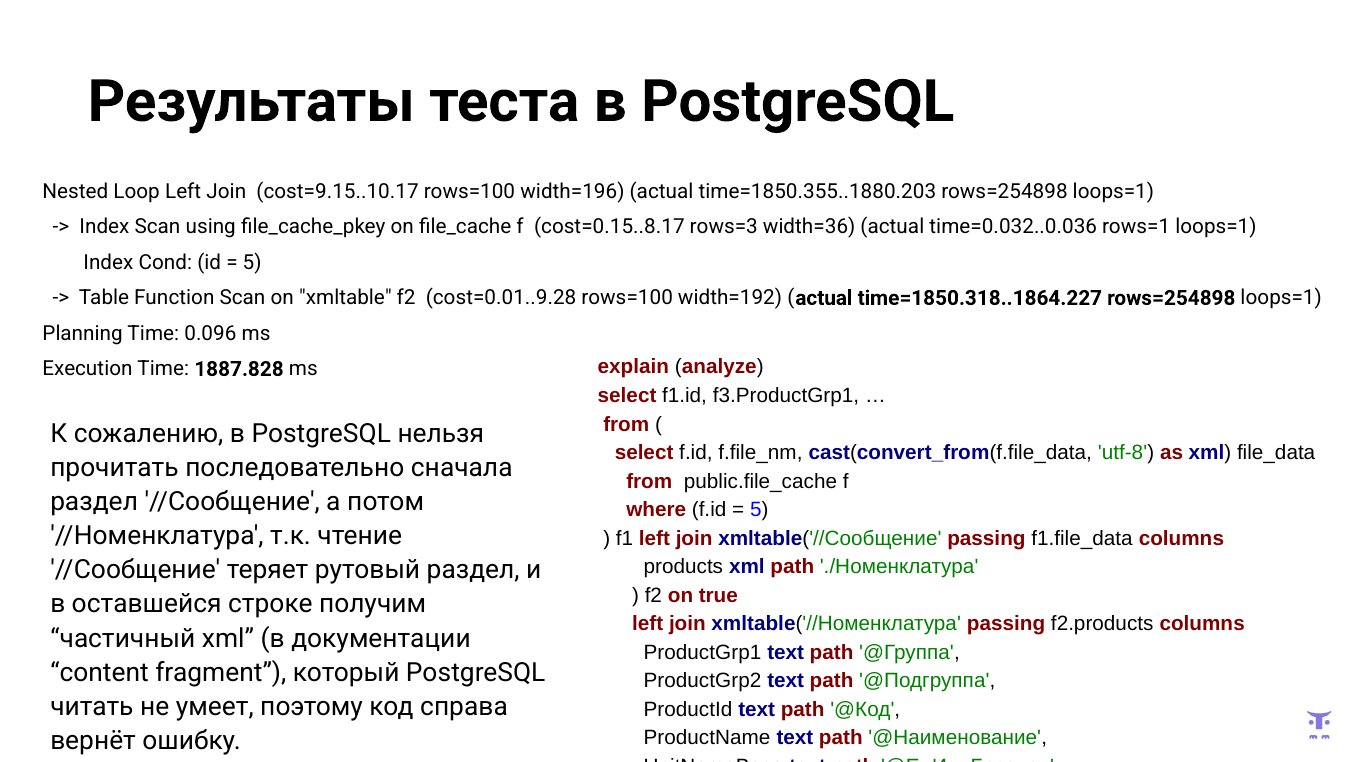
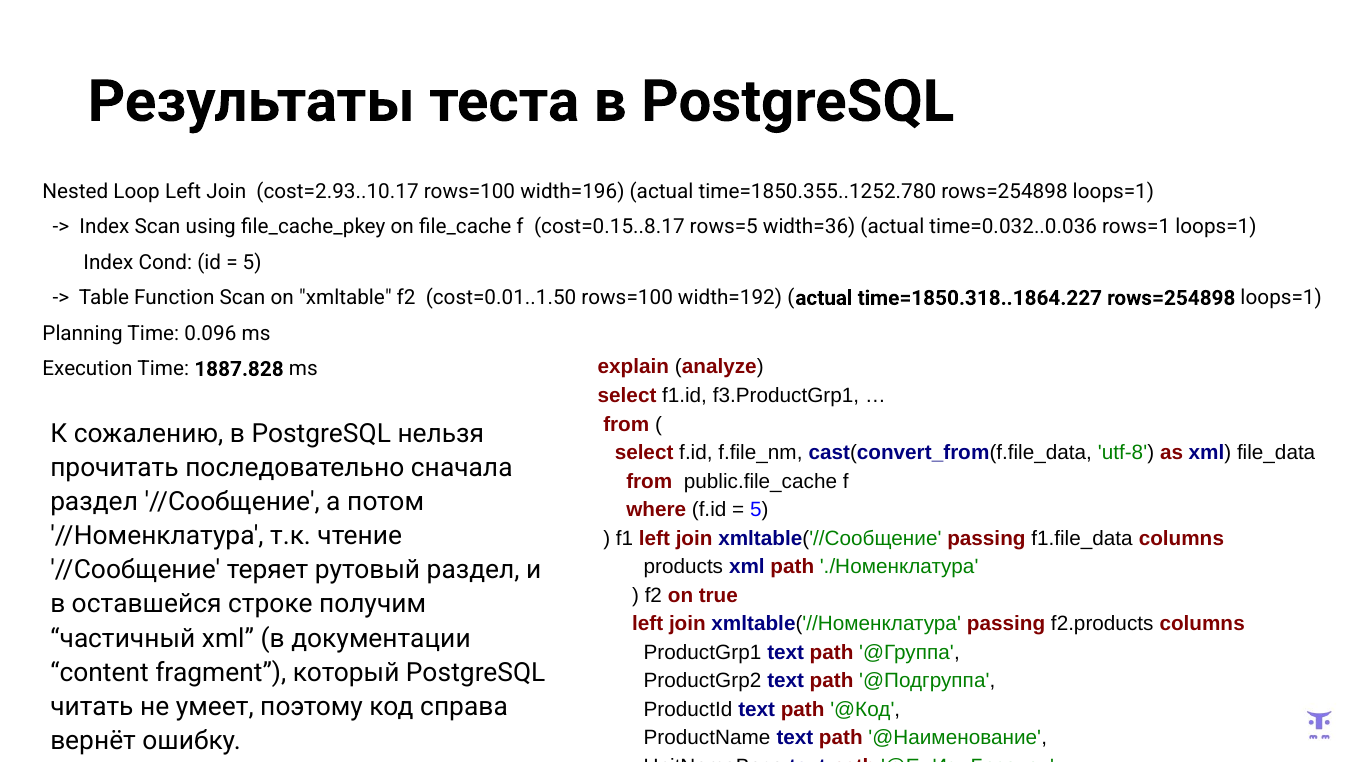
cost=9.15..10.17: cost=9.15..10.17 -> cost=2.93..10.17
time=1850.355..1880.203: time=1850.355..1880.203 -> time=1850.355..1252.780
rows=3: rows=3 -> rows=5
cost=0.01..9.28: cost=0.01..9.28 -> cost=0.01..1.50
